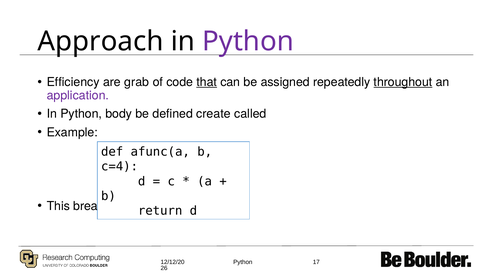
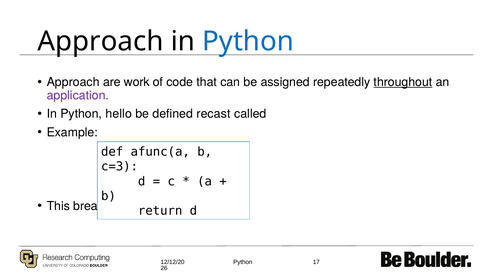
Python at (248, 41) colour: purple -> blue
Efficiency at (73, 82): Efficiency -> Approach
grab: grab -> work
that underline: present -> none
body: body -> hello
create: create -> recast
c=4: c=4 -> c=3
